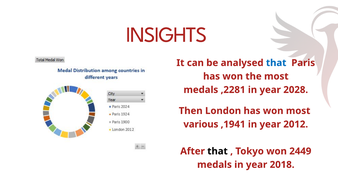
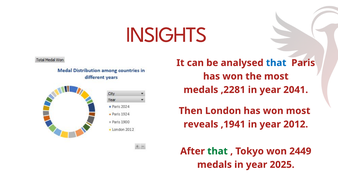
2028: 2028 -> 2041
various: various -> reveals
that at (218, 151) colour: black -> green
2018: 2018 -> 2025
